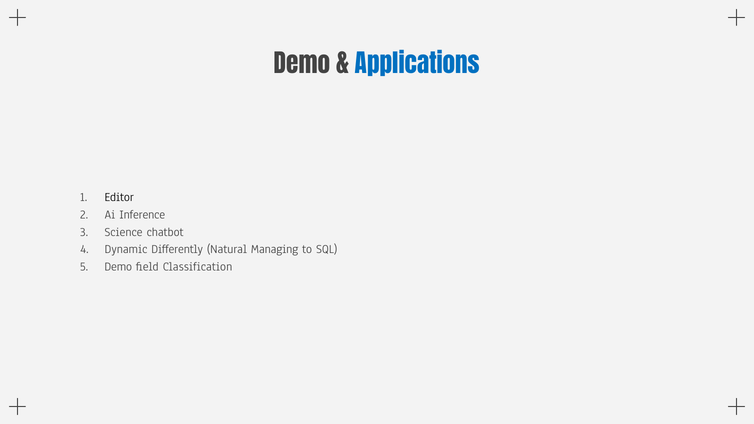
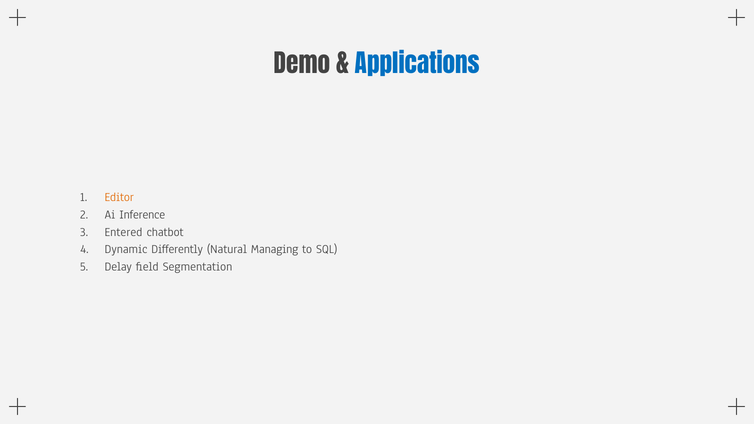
Editor colour: black -> orange
Science: Science -> Entered
Demo at (118, 267): Demo -> Delay
Classification: Classification -> Segmentation
